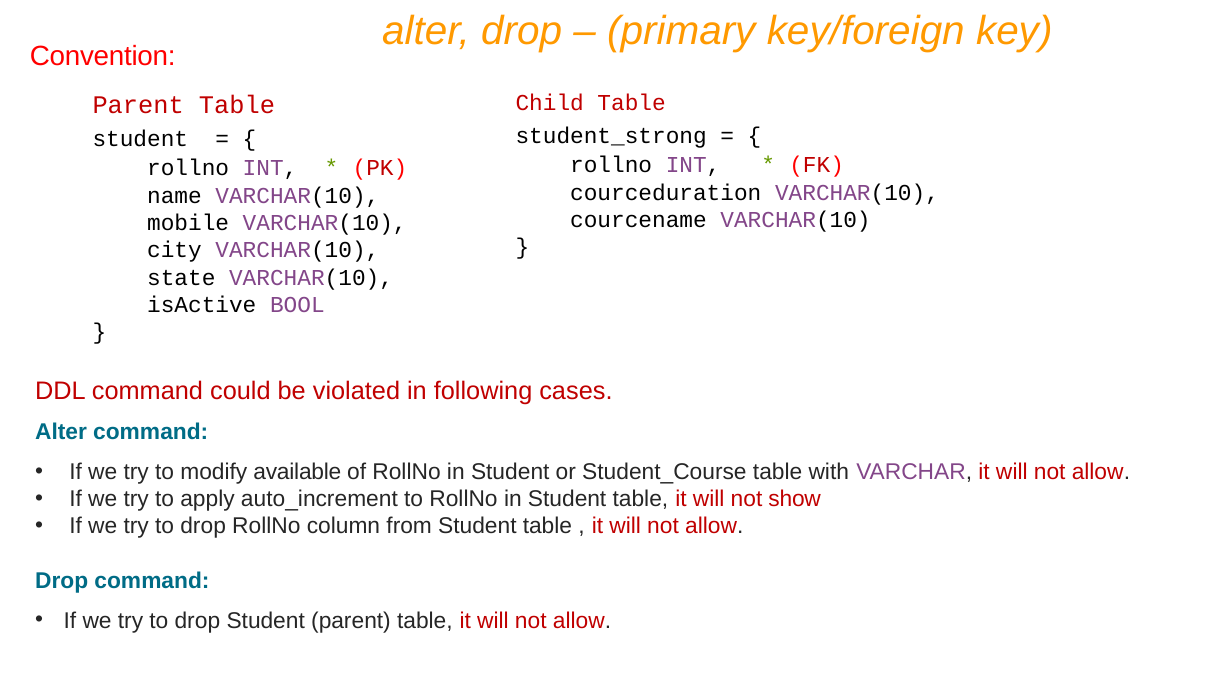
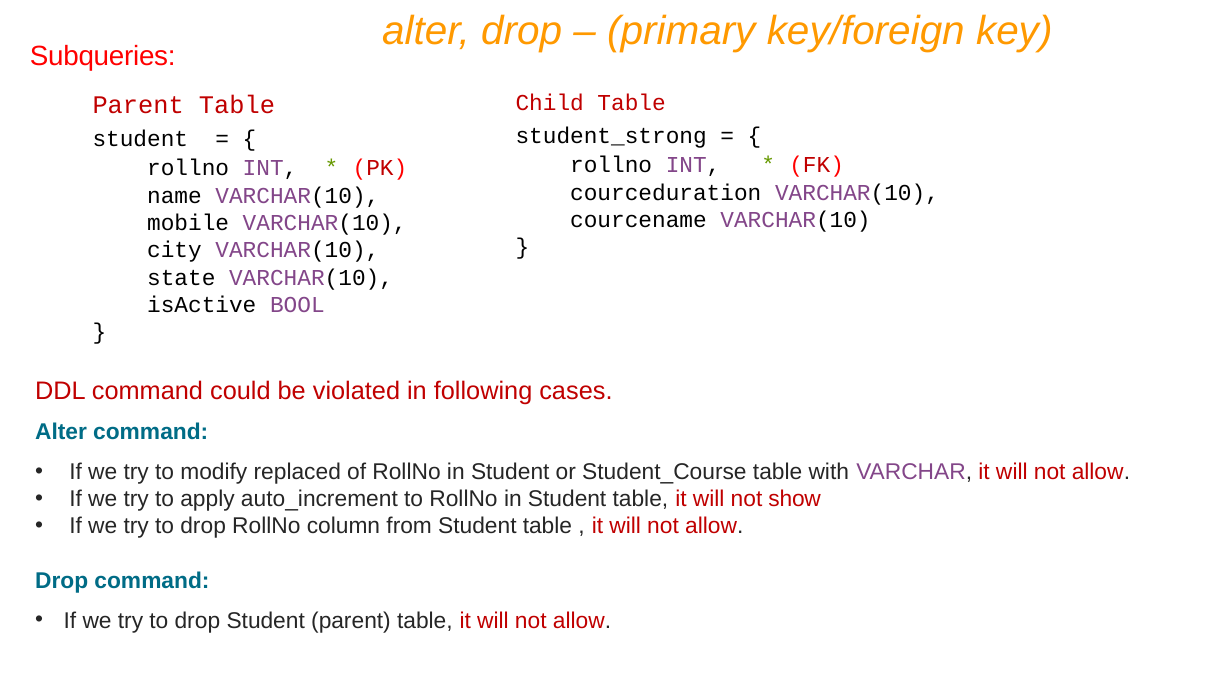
Convention: Convention -> Subqueries
available: available -> replaced
